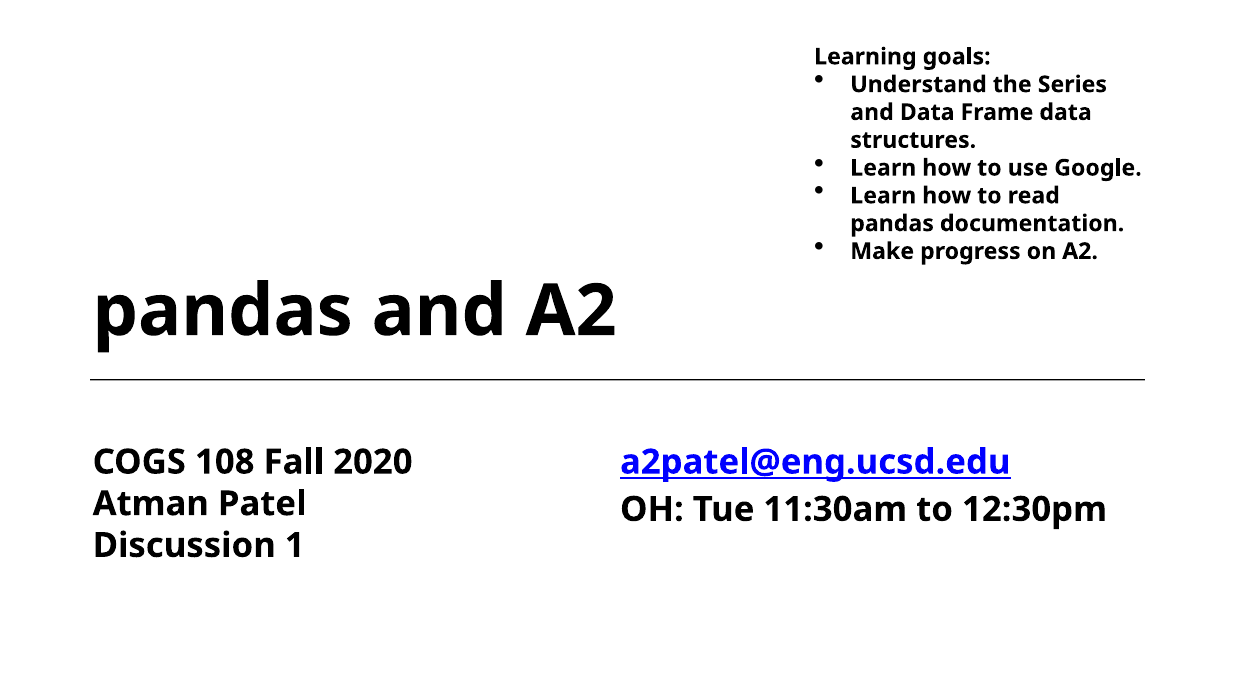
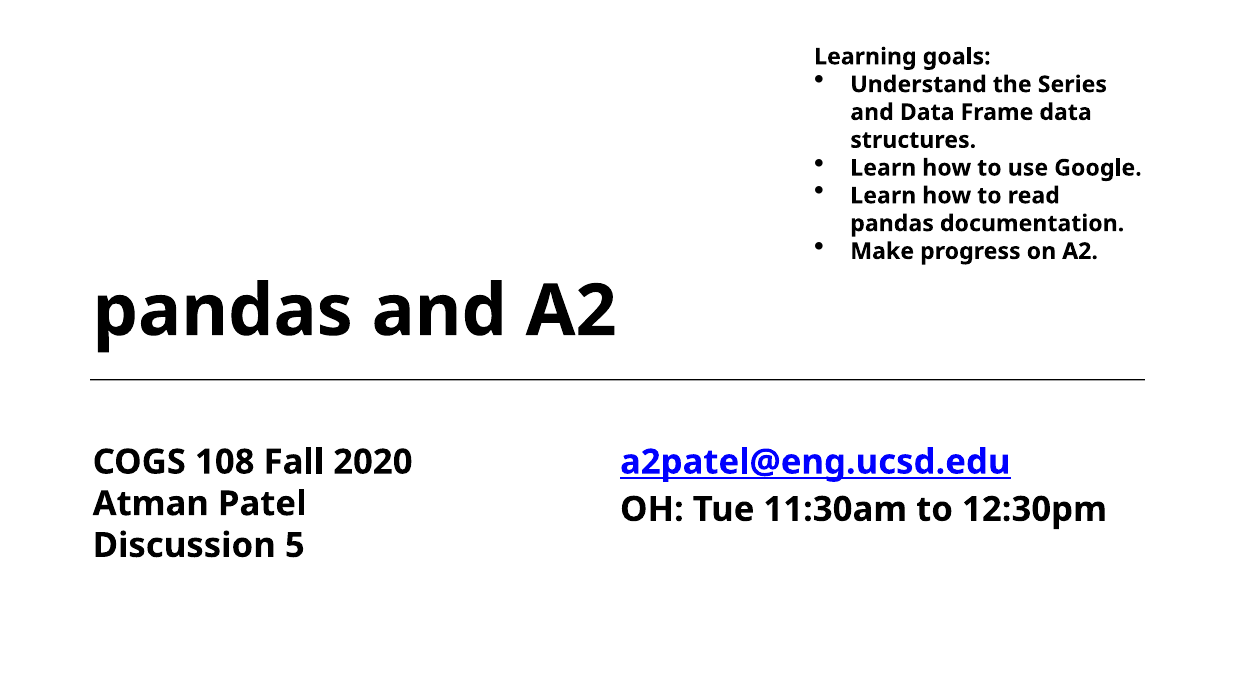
1: 1 -> 5
